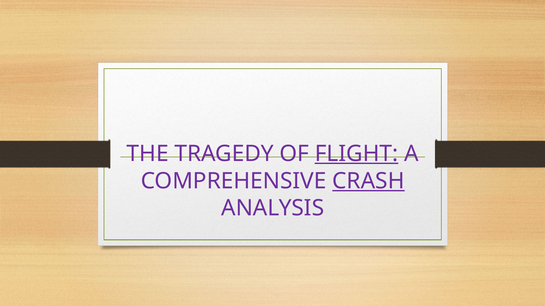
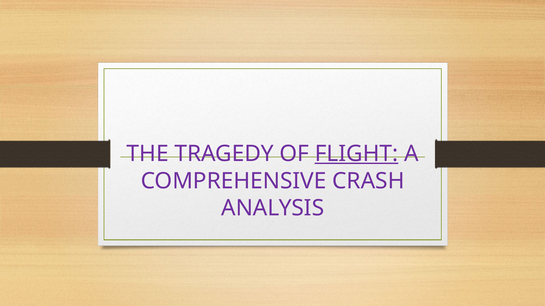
CRASH underline: present -> none
